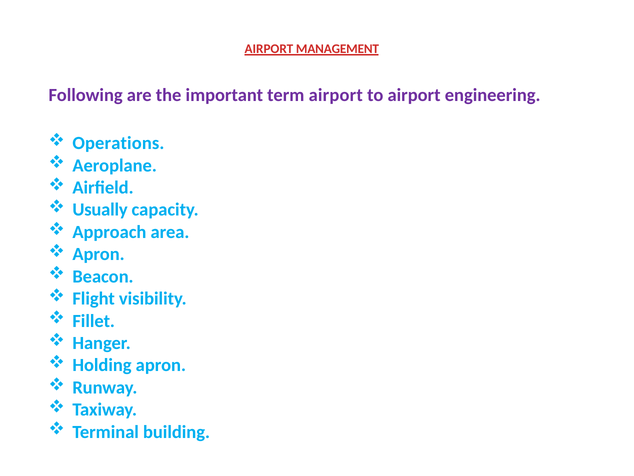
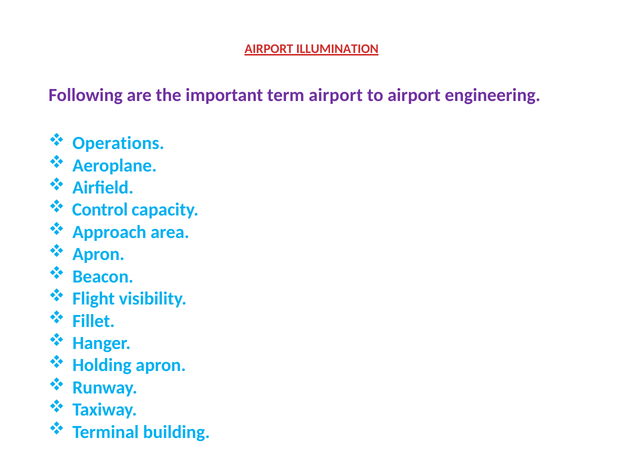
MANAGEMENT: MANAGEMENT -> ILLUMINATION
Usually: Usually -> Control
